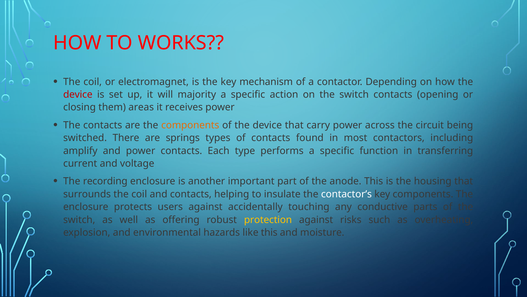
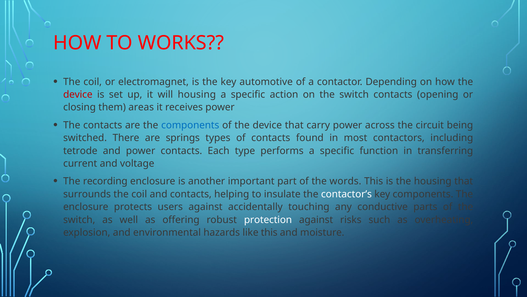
mechanism: mechanism -> automotive
will majority: majority -> housing
components at (190, 125) colour: orange -> blue
amplify: amplify -> tetrode
anode: anode -> words
protection colour: yellow -> white
